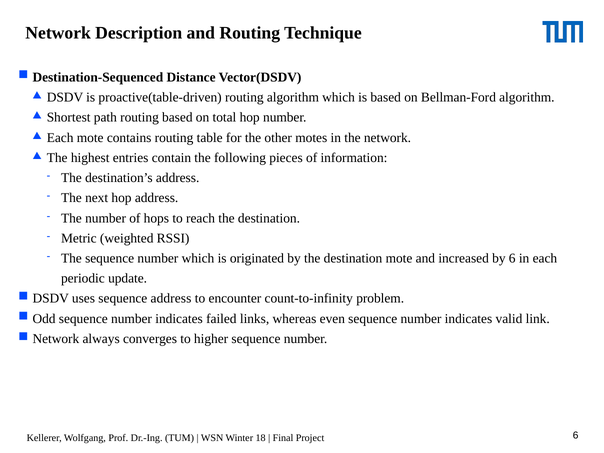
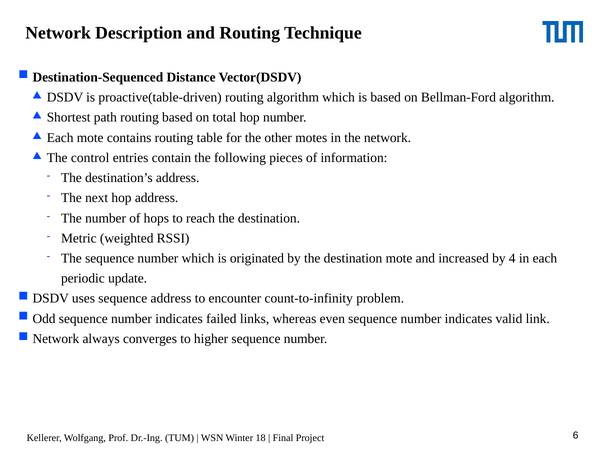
highest: highest -> control
by 6: 6 -> 4
